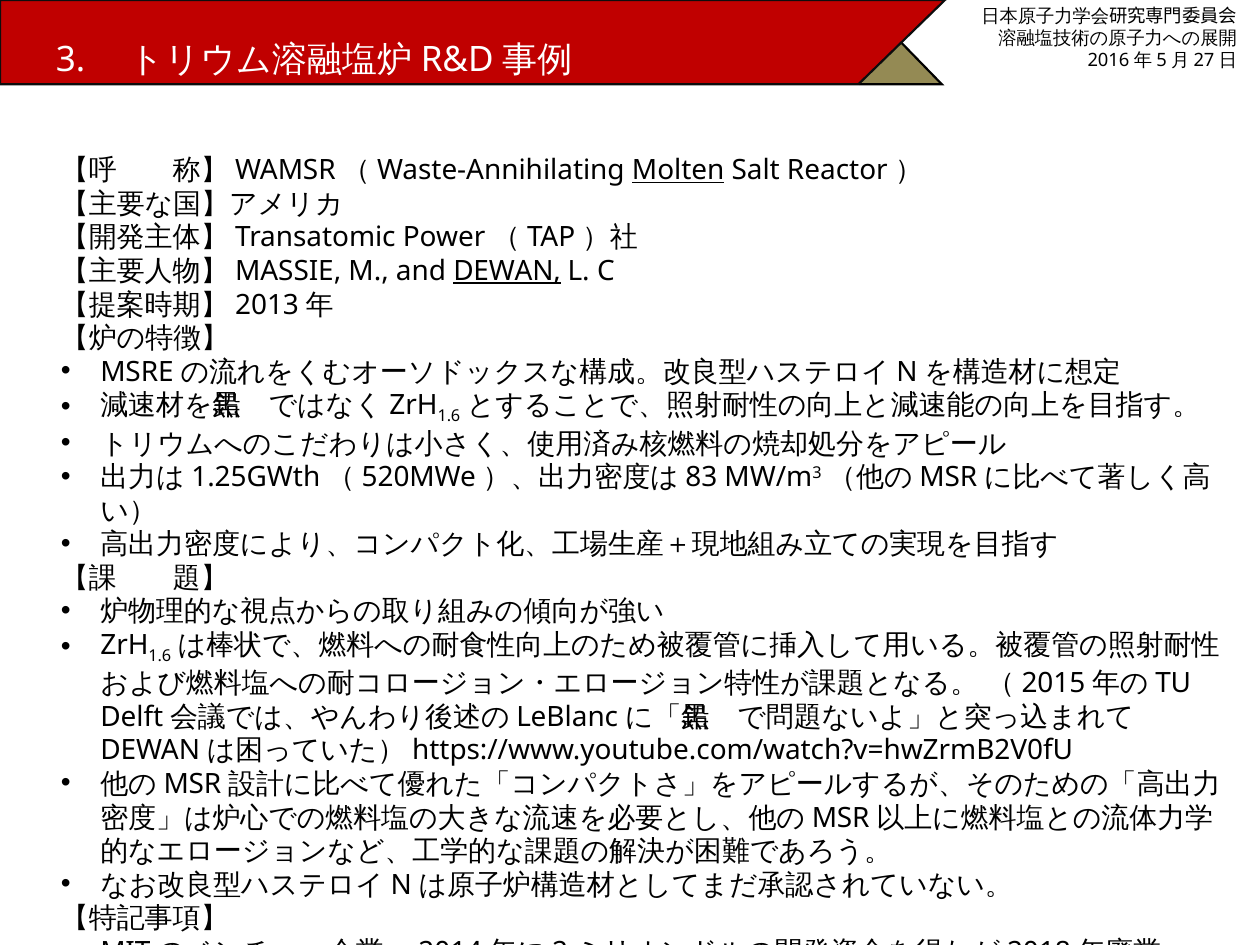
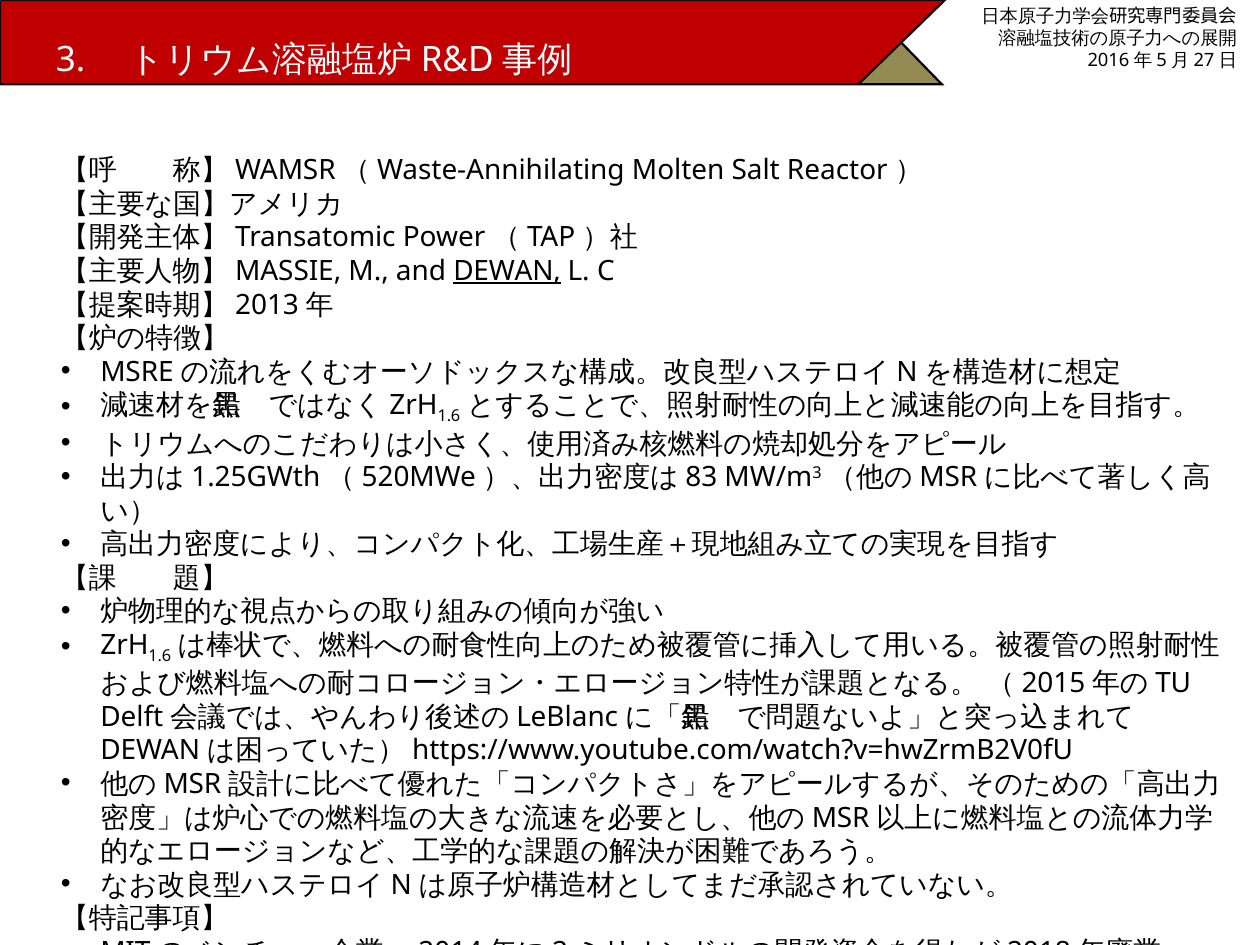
Molten underline: present -> none
